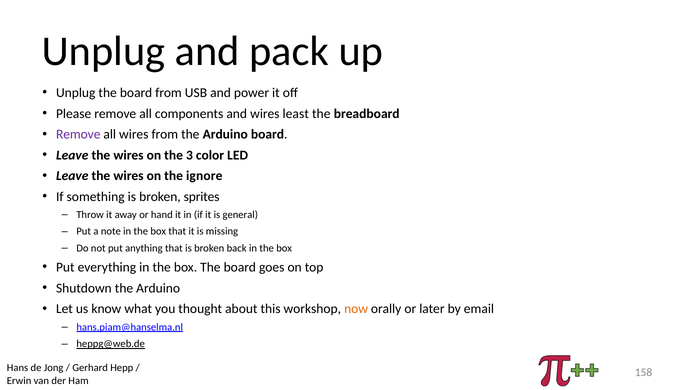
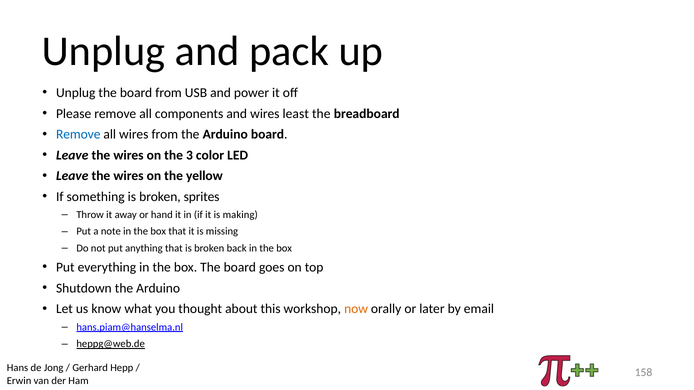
Remove at (78, 135) colour: purple -> blue
ignore: ignore -> yellow
general: general -> making
